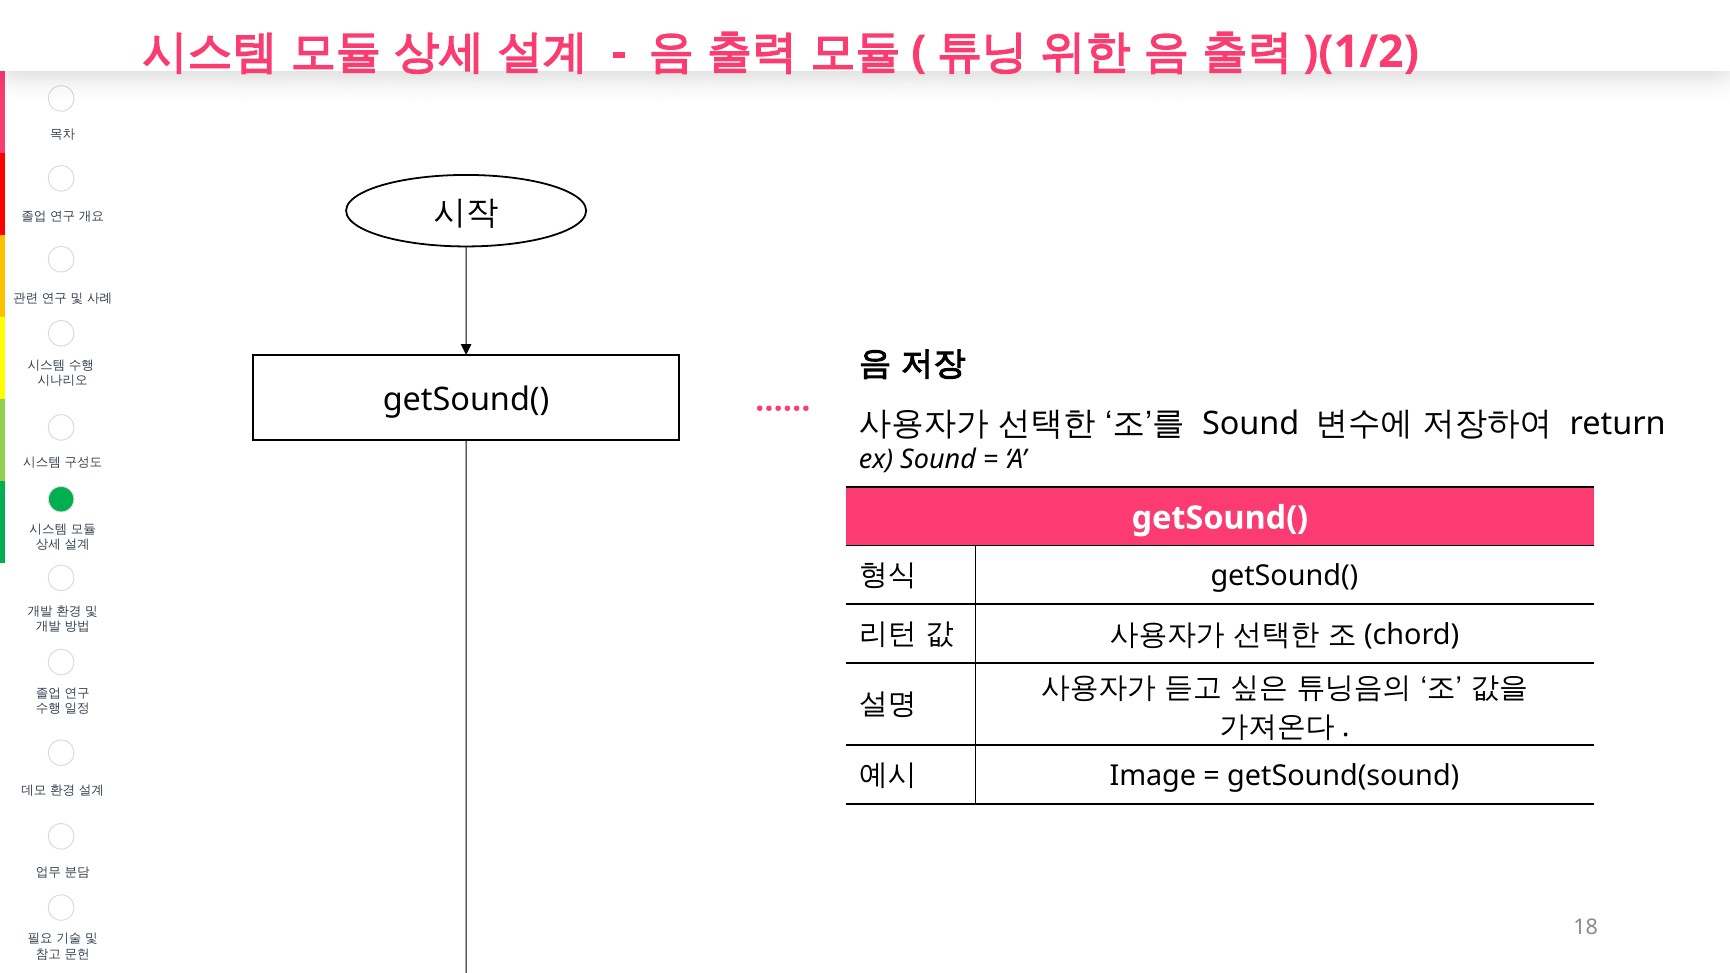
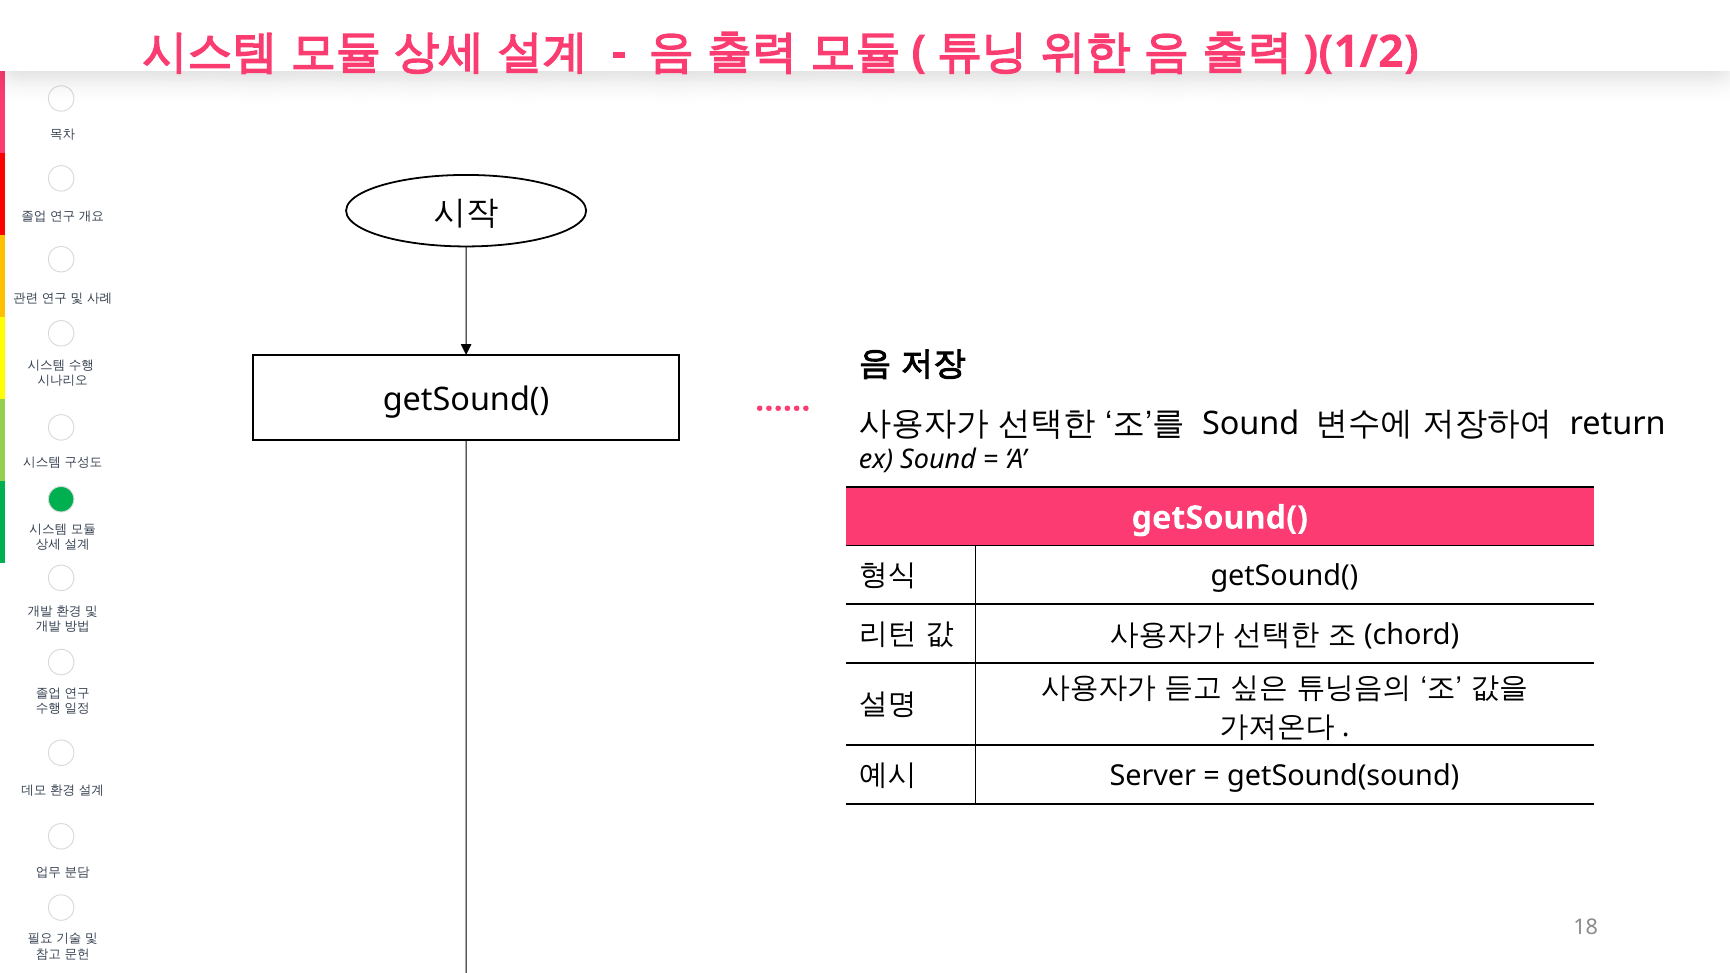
Image: Image -> Server
